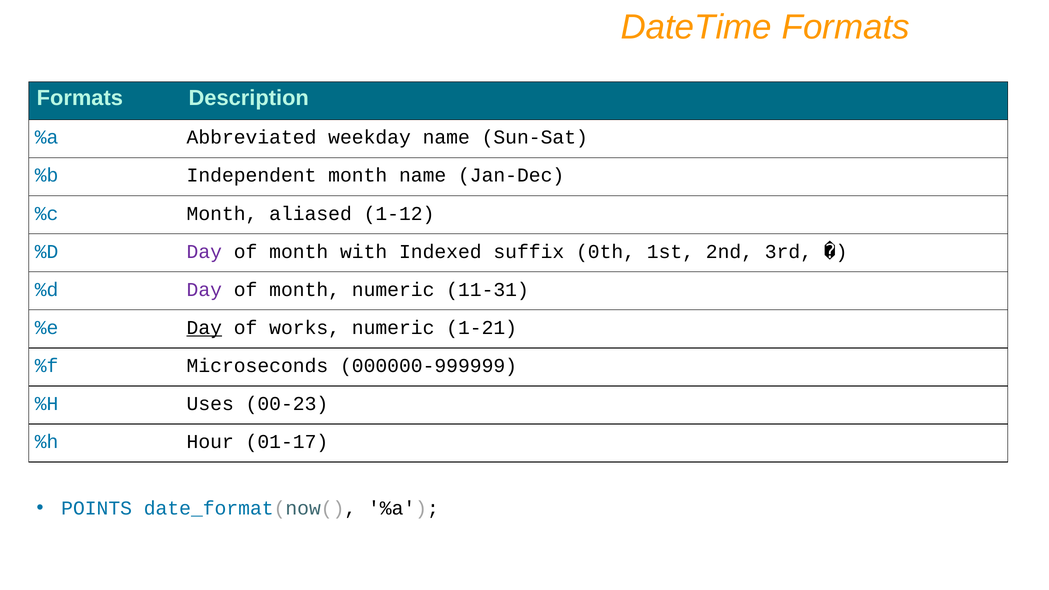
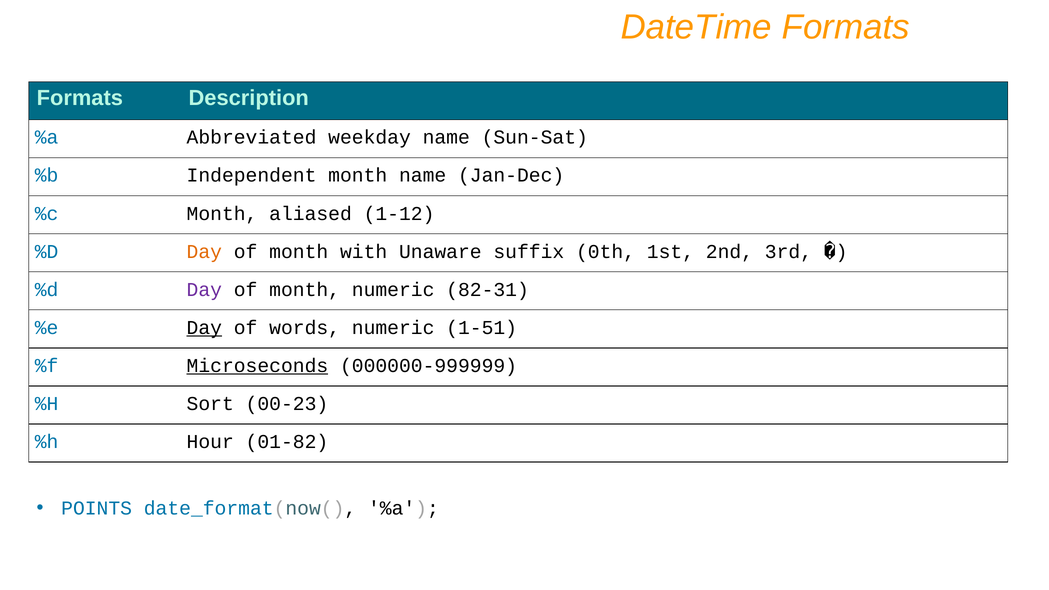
Day at (204, 252) colour: purple -> orange
Indexed: Indexed -> Unaware
11-31: 11-31 -> 82-31
works: works -> words
1-21: 1-21 -> 1-51
Microseconds underline: none -> present
Uses: Uses -> Sort
01-17: 01-17 -> 01-82
